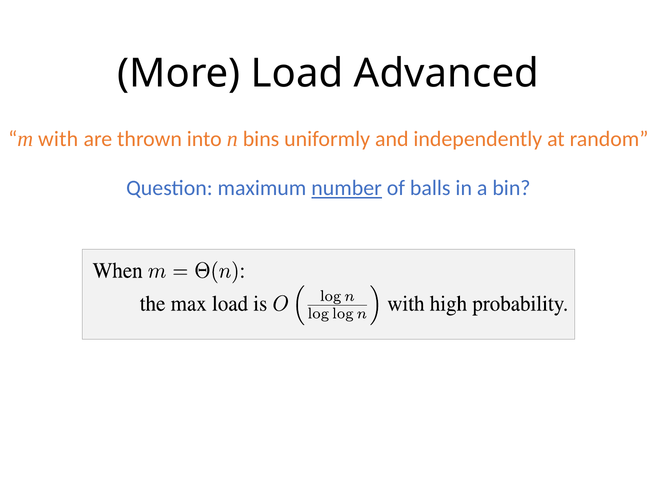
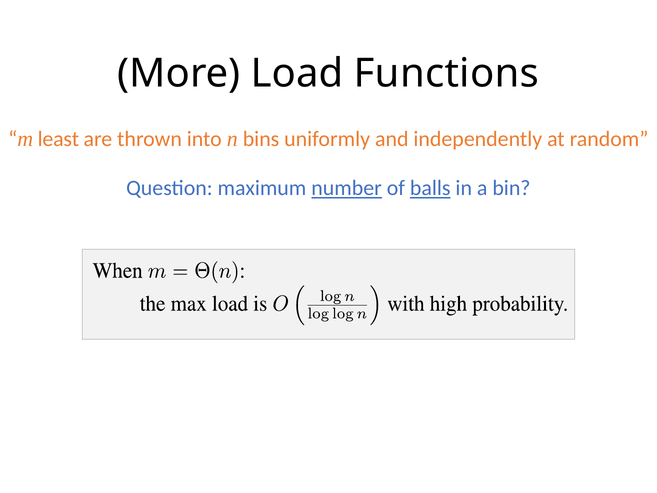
Advanced: Advanced -> Functions
with: with -> least
balls underline: none -> present
